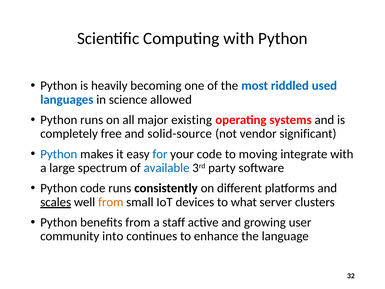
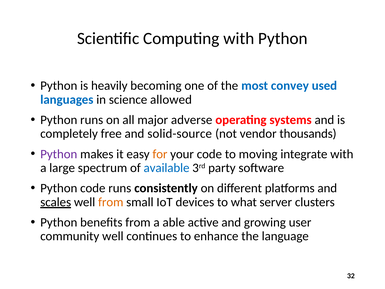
riddled: riddled -> convey
existing: existing -> adverse
significant: significant -> thousands
Python at (59, 154) colour: blue -> purple
for colour: blue -> orange
staff: staff -> able
community into: into -> well
